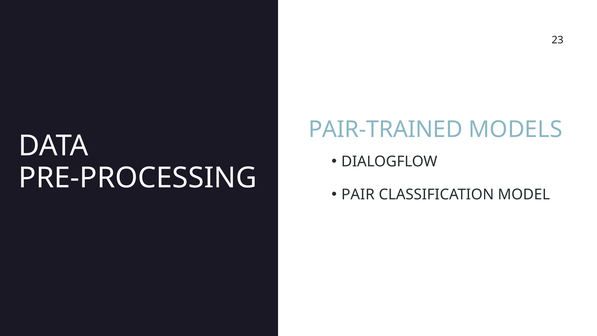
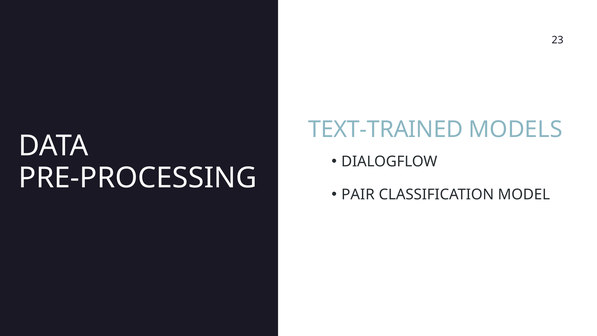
PAIR-TRAINED: PAIR-TRAINED -> TEXT-TRAINED
